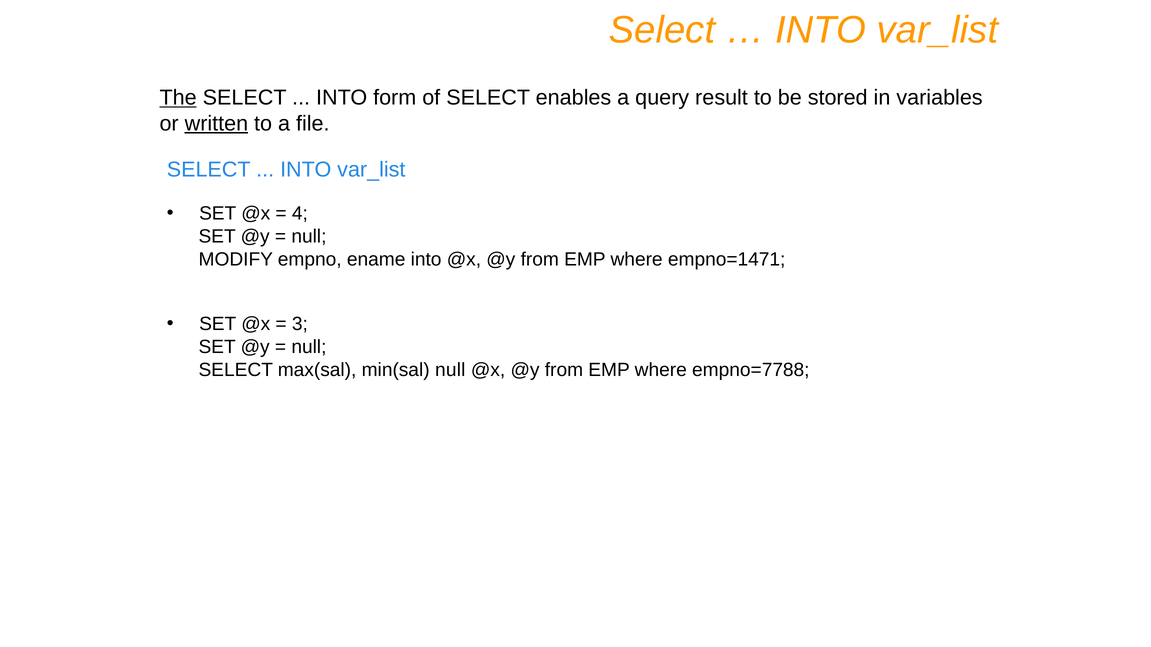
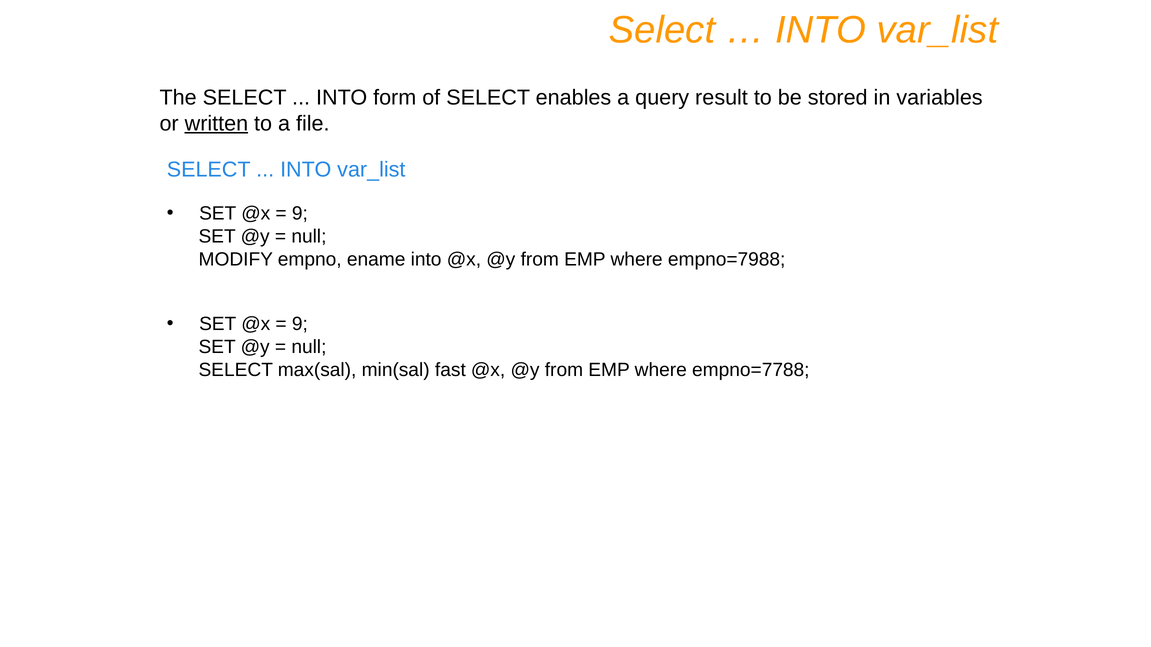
The underline: present -> none
4 at (300, 214): 4 -> 9
empno=1471: empno=1471 -> empno=7988
3 at (300, 324): 3 -> 9
min(sal null: null -> fast
